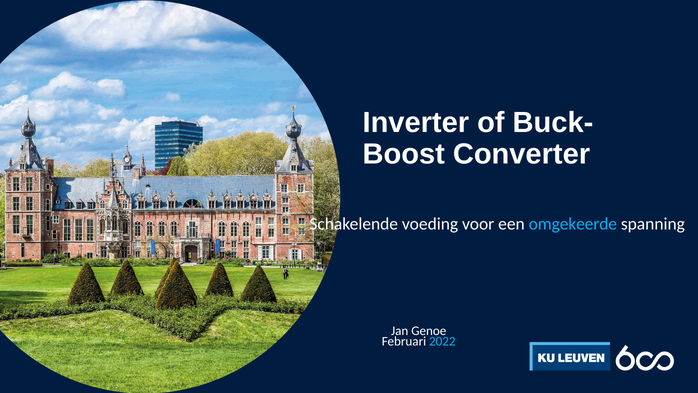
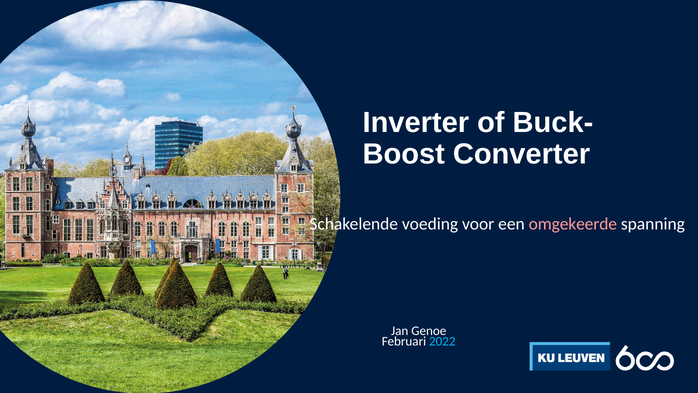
omgekeerde colour: light blue -> pink
